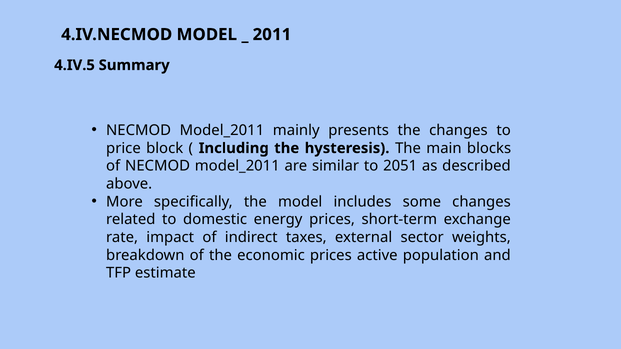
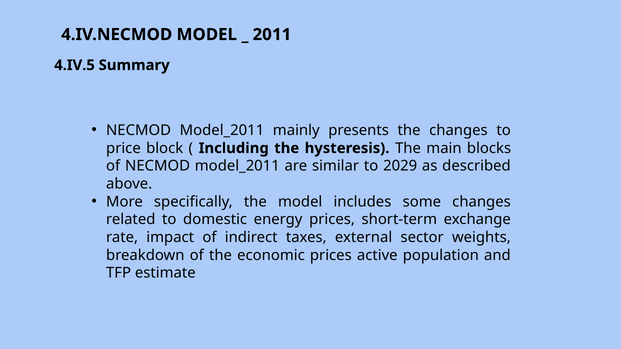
2051: 2051 -> 2029
